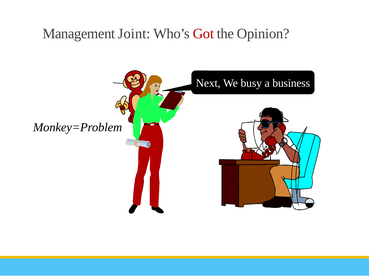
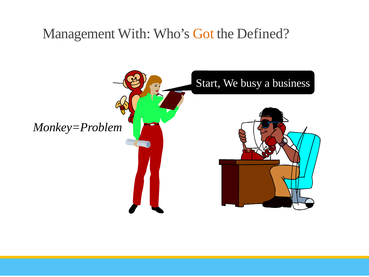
Joint: Joint -> With
Got colour: red -> orange
Opinion: Opinion -> Defined
Next: Next -> Start
